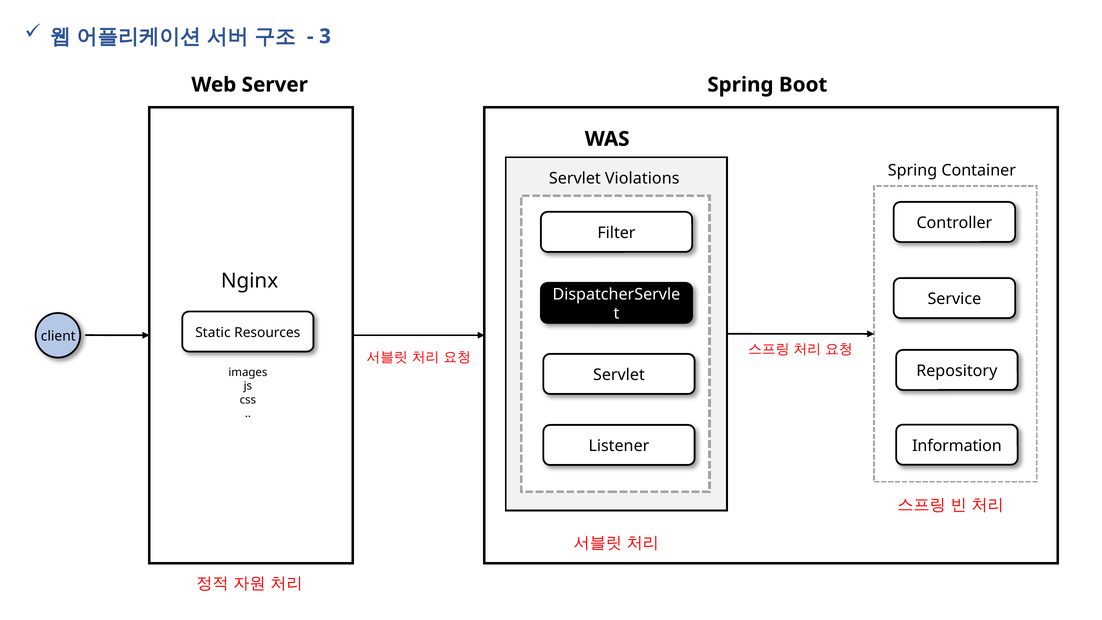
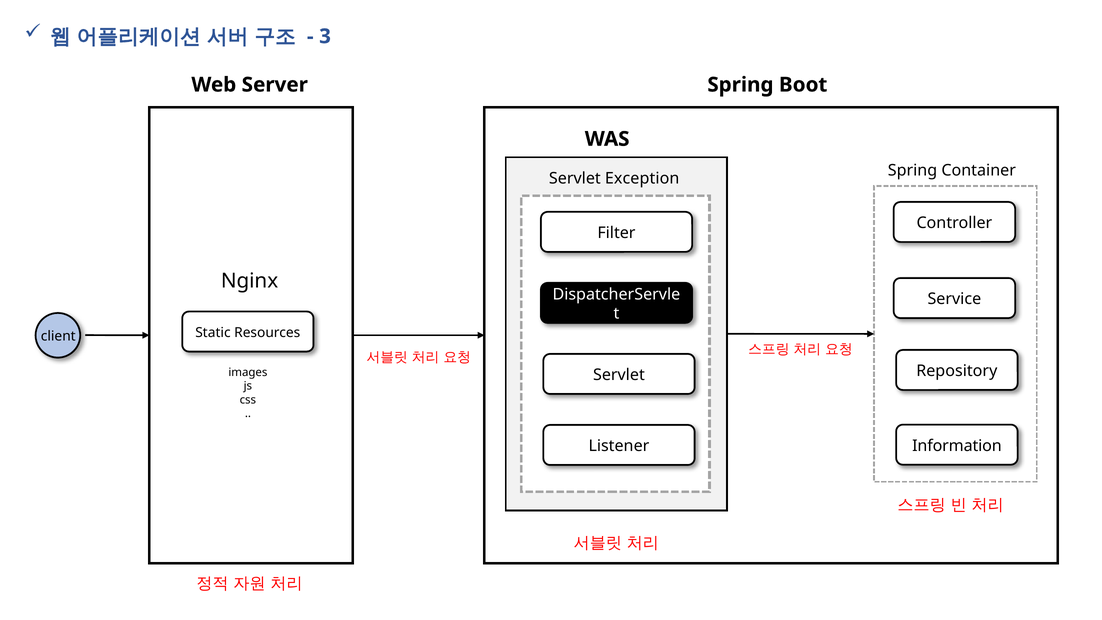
Violations: Violations -> Exception
